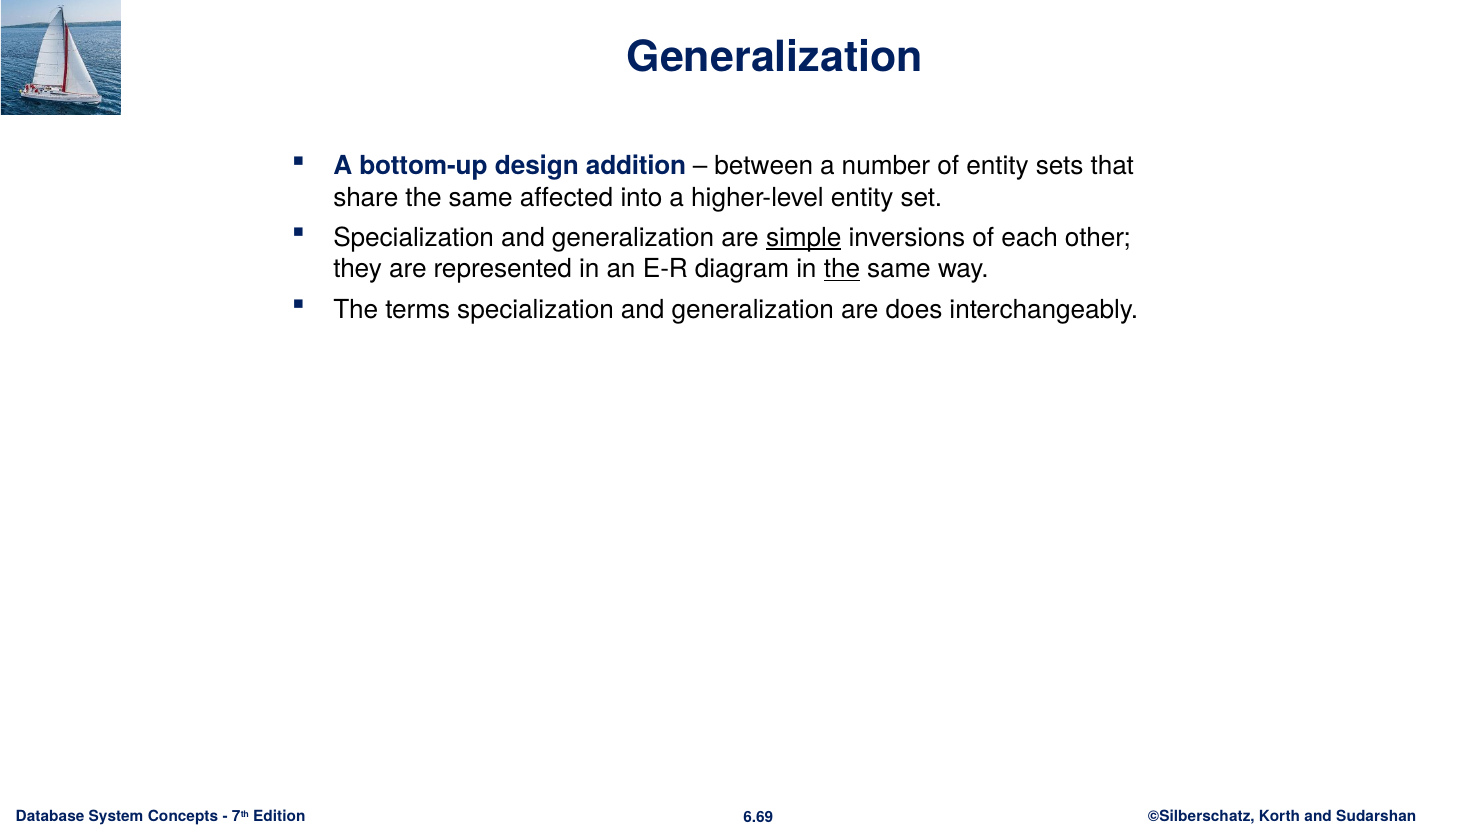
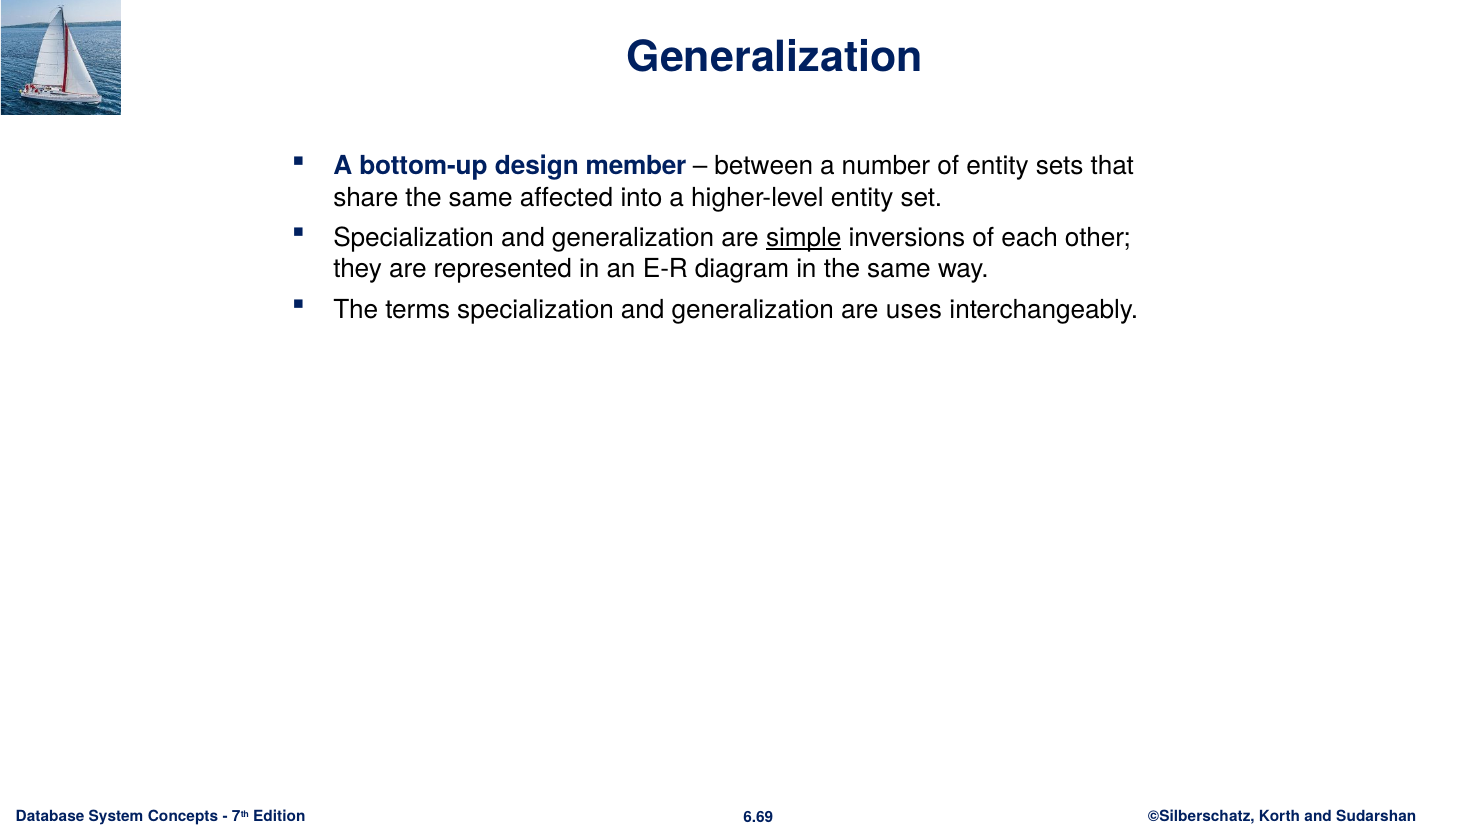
addition: addition -> member
the at (842, 269) underline: present -> none
does: does -> uses
